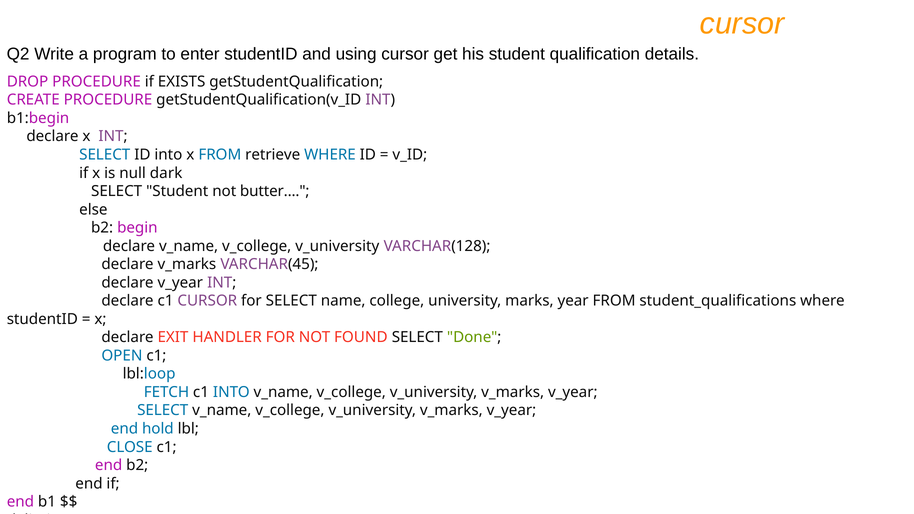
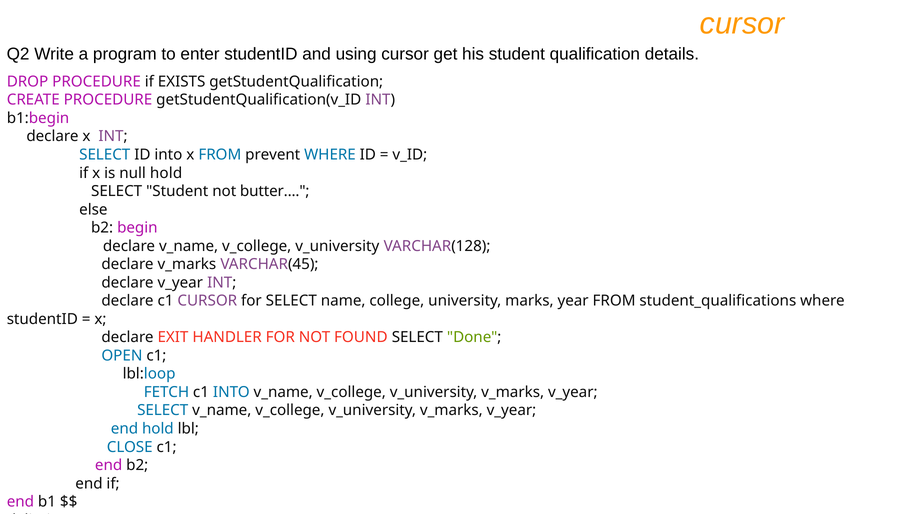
retrieve: retrieve -> prevent
null dark: dark -> hold
